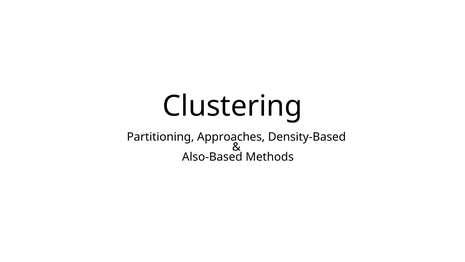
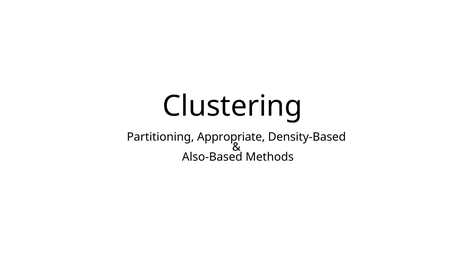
Approaches: Approaches -> Appropriate
